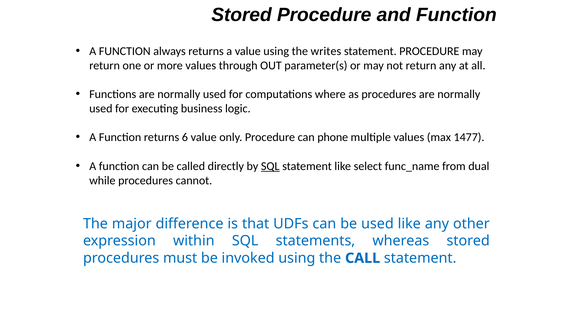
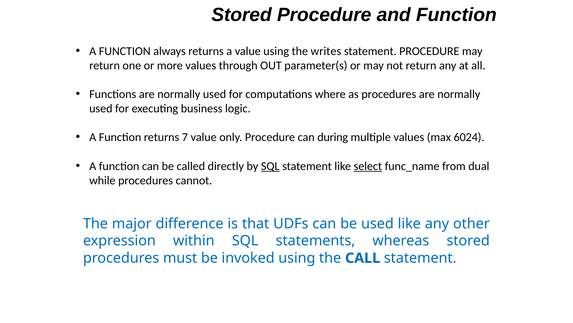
6: 6 -> 7
phone: phone -> during
1477: 1477 -> 6024
select underline: none -> present
